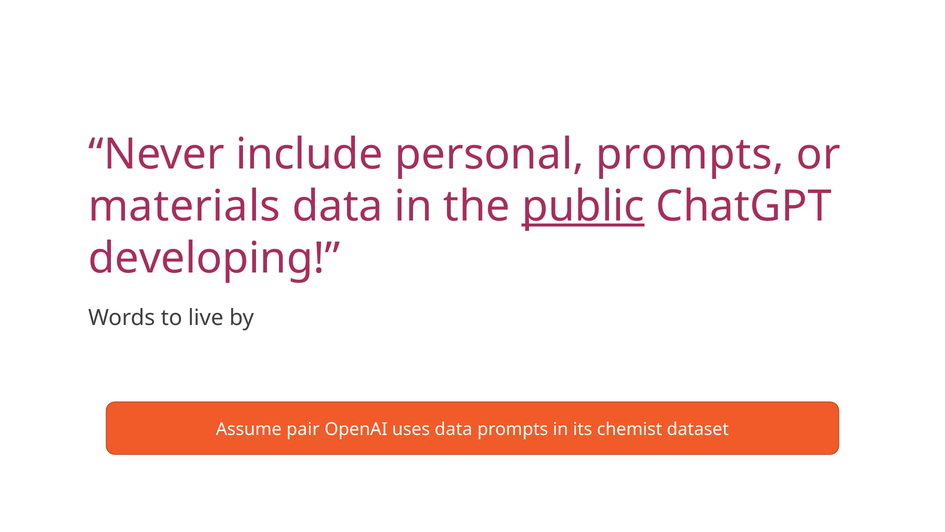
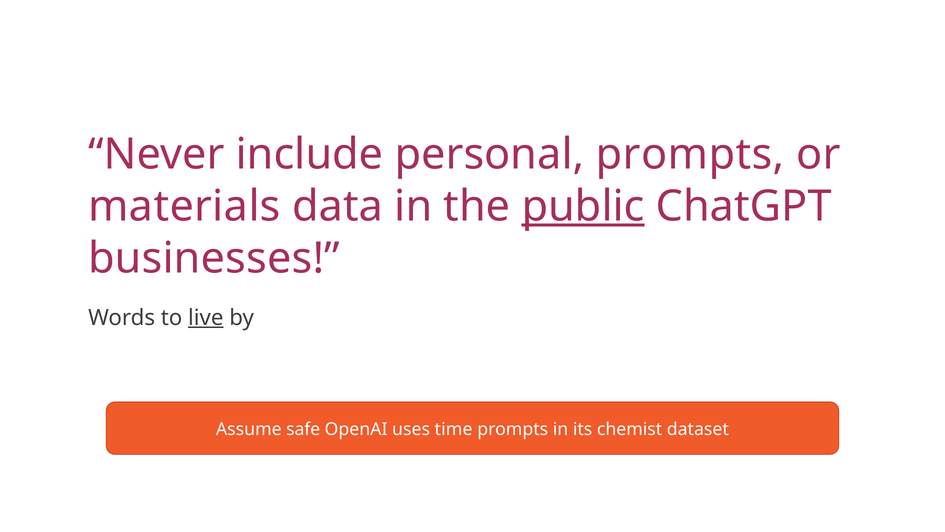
developing: developing -> businesses
live underline: none -> present
pair: pair -> safe
uses data: data -> time
